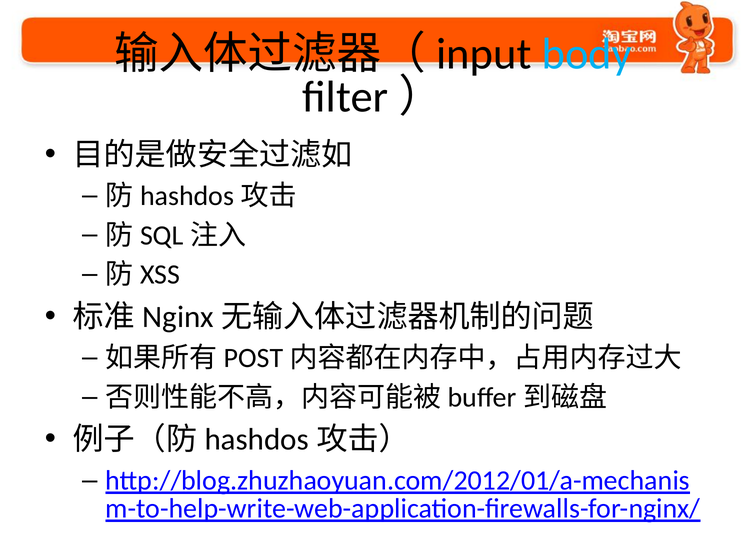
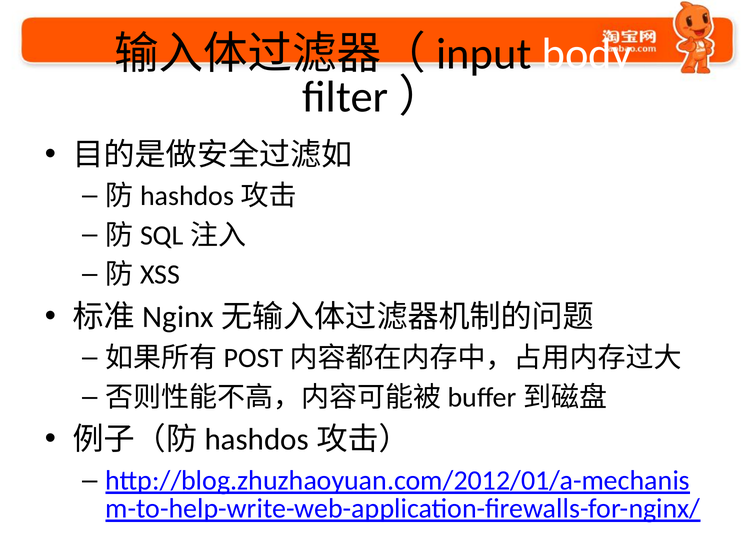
body colour: light blue -> white
